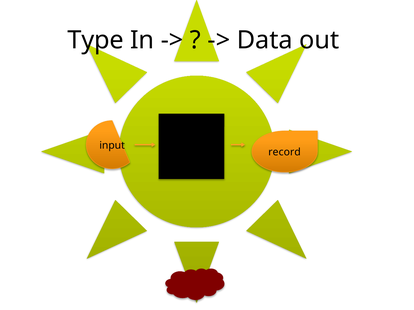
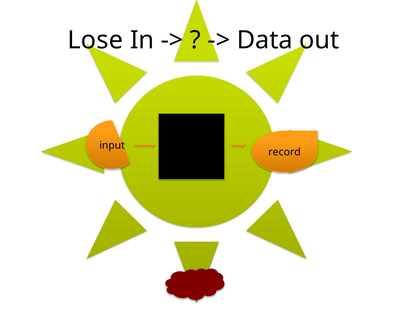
Type: Type -> Lose
